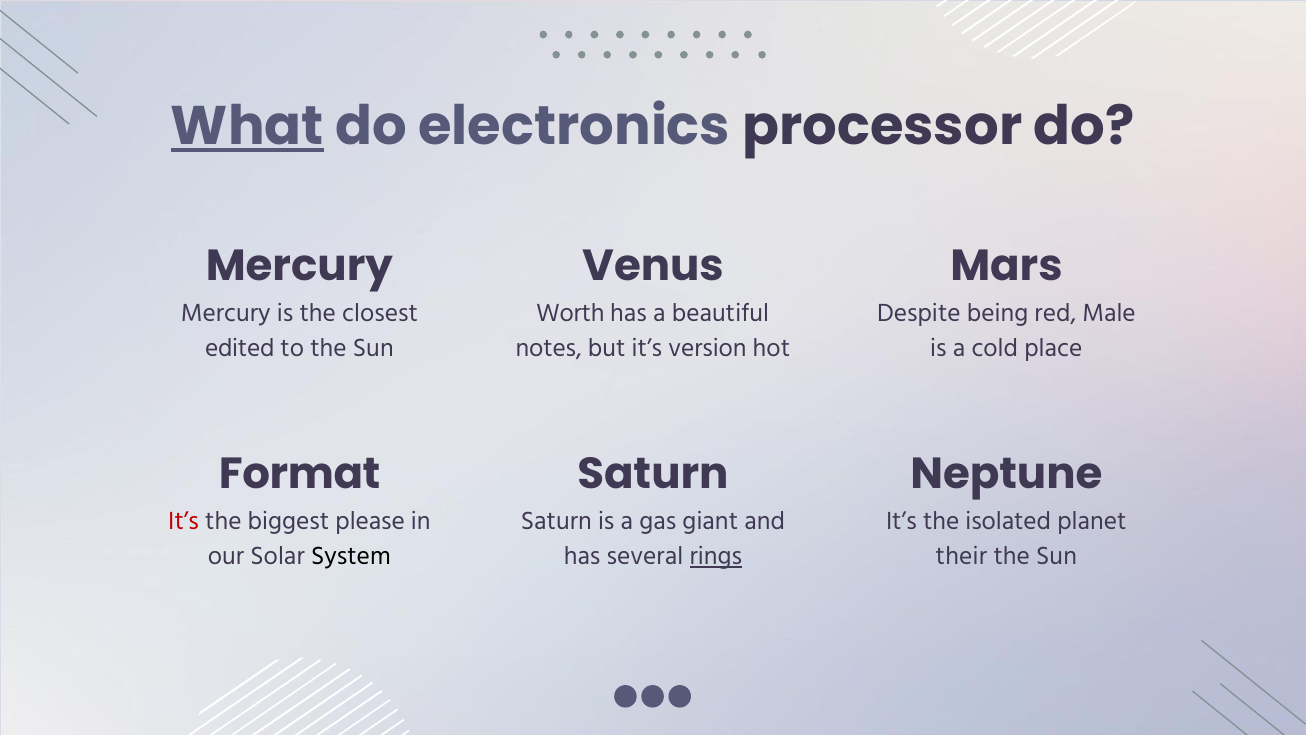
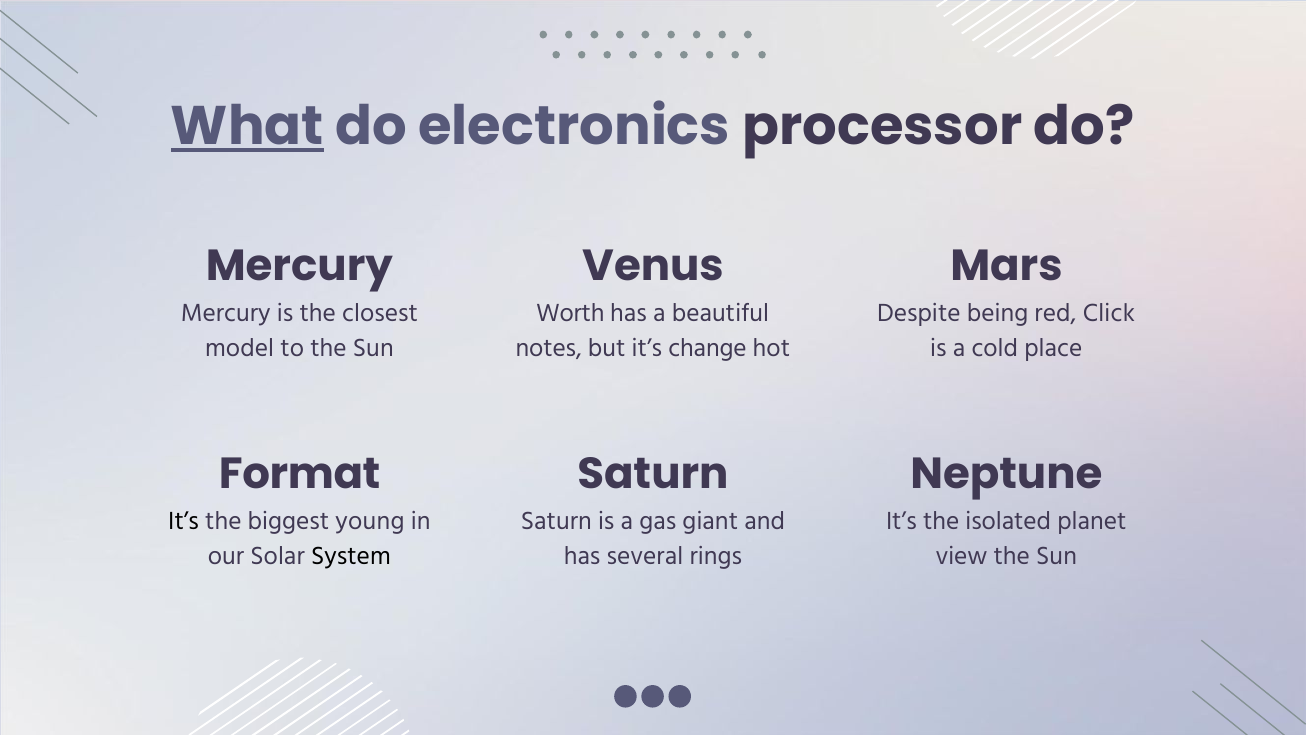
Male: Male -> Click
edited: edited -> model
version: version -> change
It’s at (184, 521) colour: red -> black
please: please -> young
rings underline: present -> none
their: their -> view
